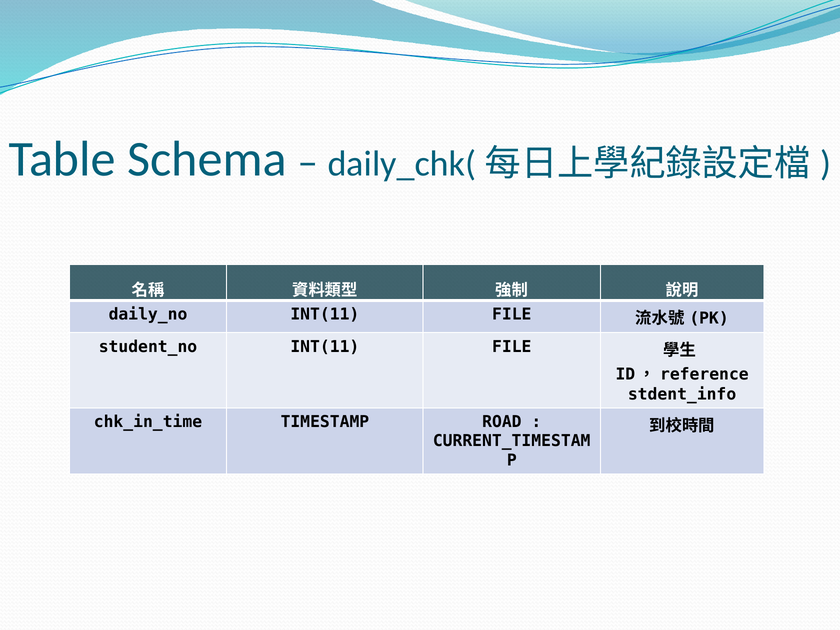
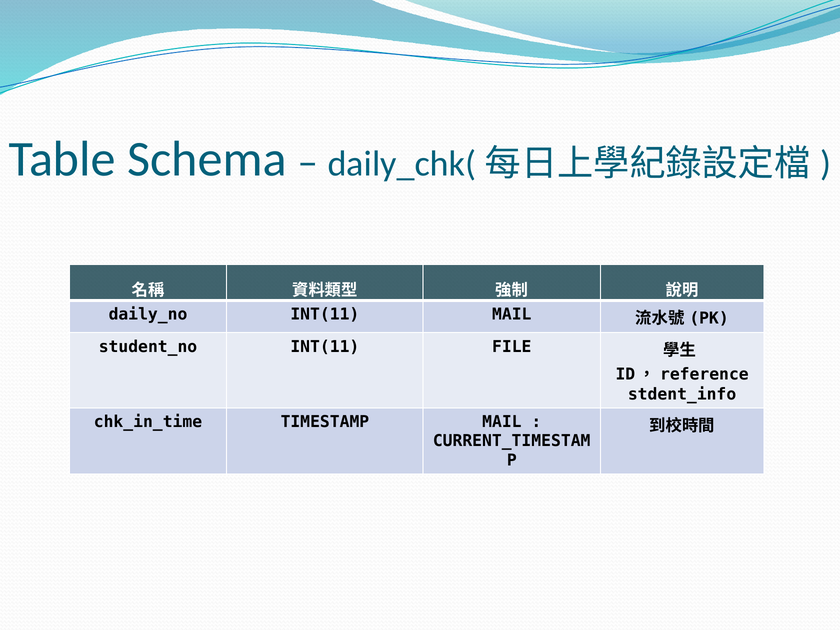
FILE at (512, 314): FILE -> MAIL
TIMESTAMP ROAD: ROAD -> MAIL
